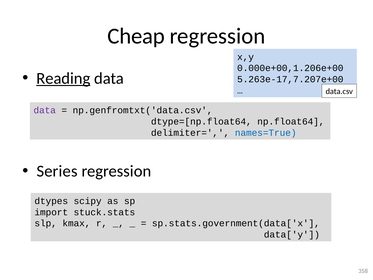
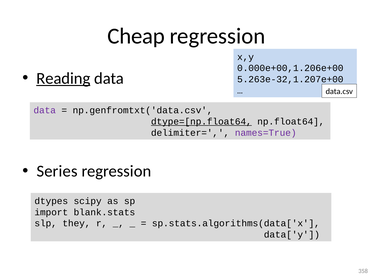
5.263e-17,7.207e+00: 5.263e-17,7.207e+00 -> 5.263e-32,1.207e+00
dtype=[np.float64 underline: none -> present
names=True colour: blue -> purple
stuck.stats: stuck.stats -> blank.stats
kmax: kmax -> they
sp.stats.government(data['x: sp.stats.government(data['x -> sp.stats.algorithms(data['x
